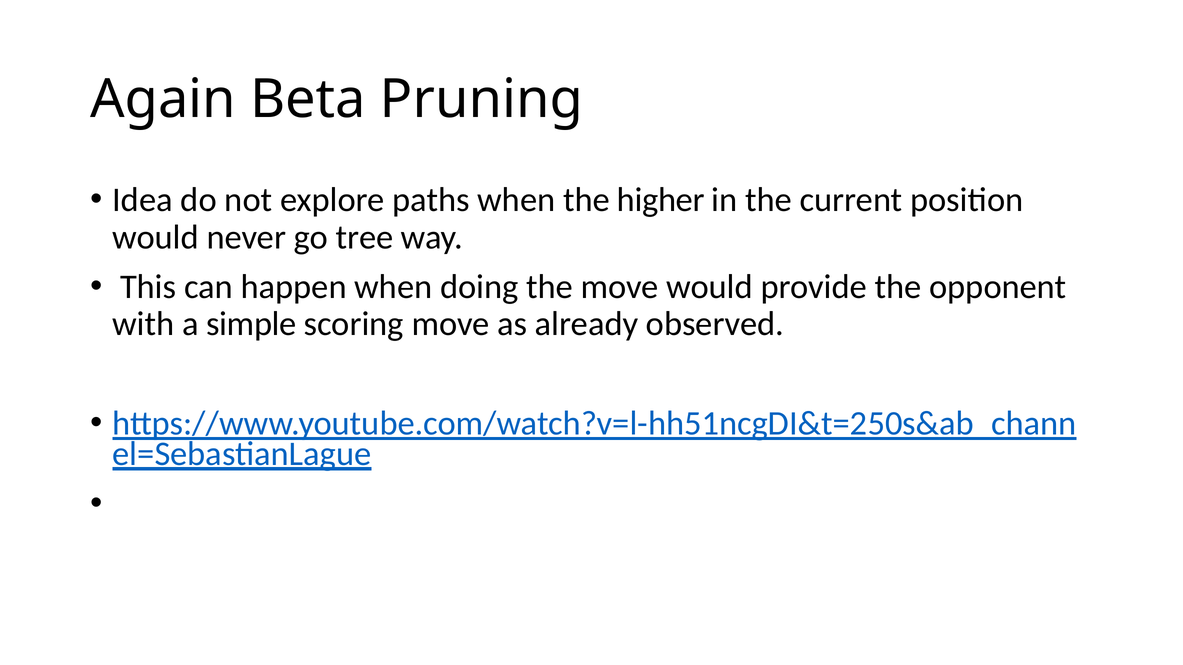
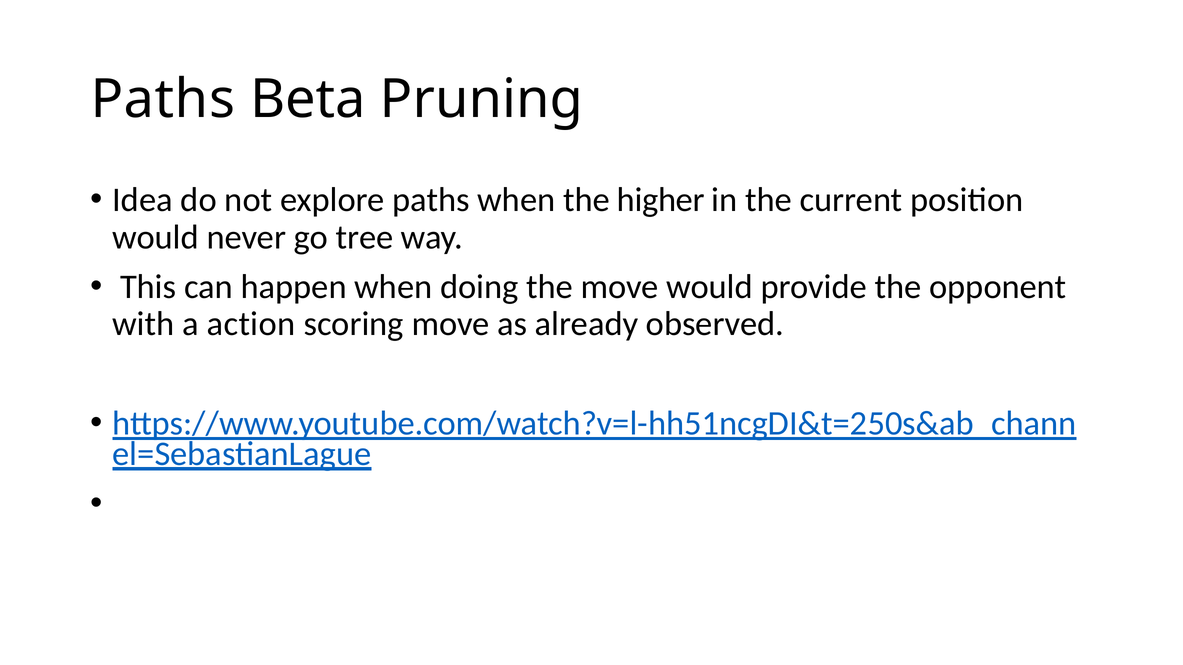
Again at (163, 99): Again -> Paths
simple: simple -> action
